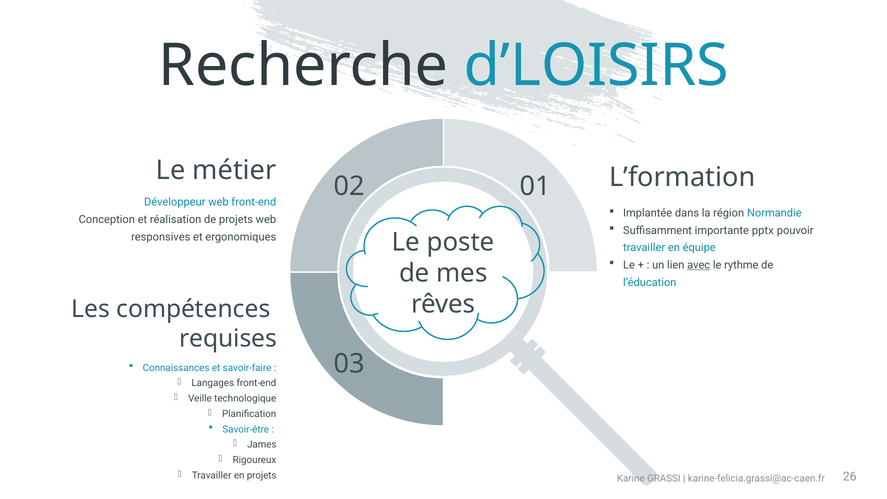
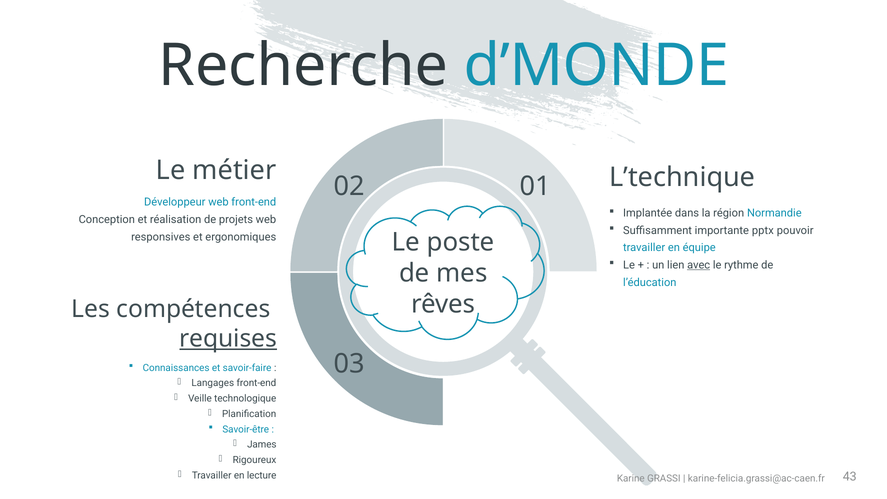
d’LOISIRS: d’LOISIRS -> d’MONDE
L’formation: L’formation -> L’technique
requises underline: none -> present
en projets: projets -> lecture
26: 26 -> 43
